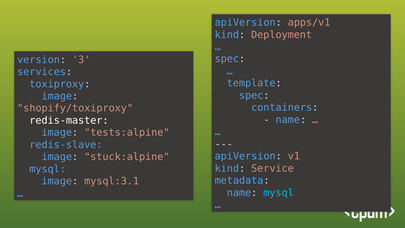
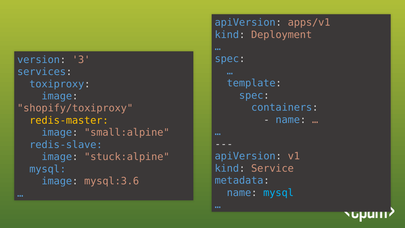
redis-master colour: white -> yellow
tests:alpine: tests:alpine -> small:alpine
mysql:3.1: mysql:3.1 -> mysql:3.6
